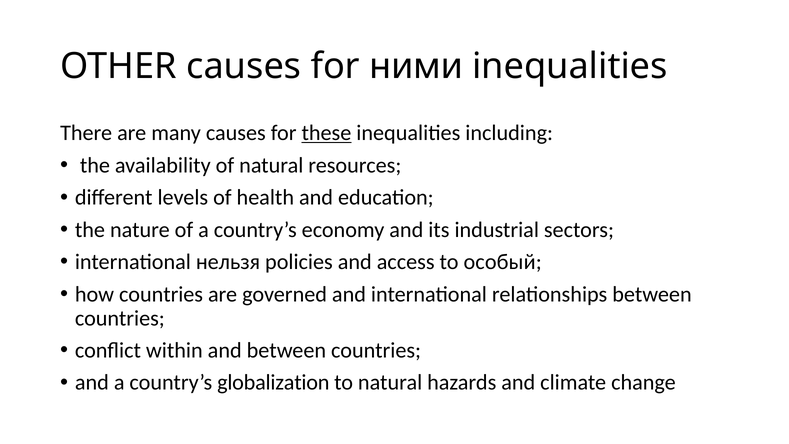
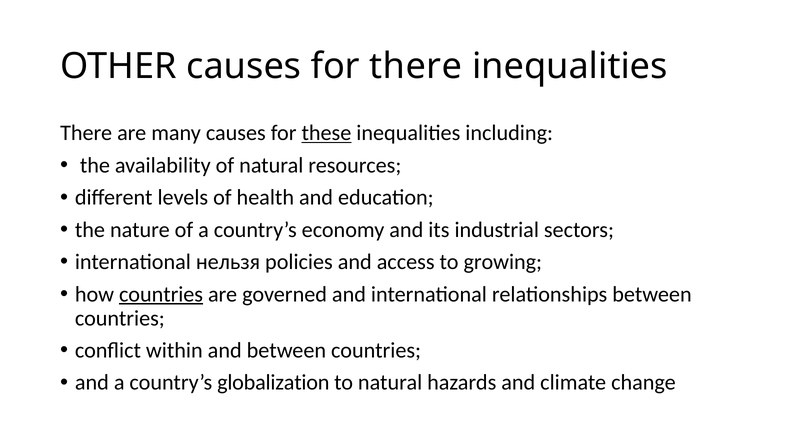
for ними: ними -> there
особый: особый -> growing
countries at (161, 294) underline: none -> present
